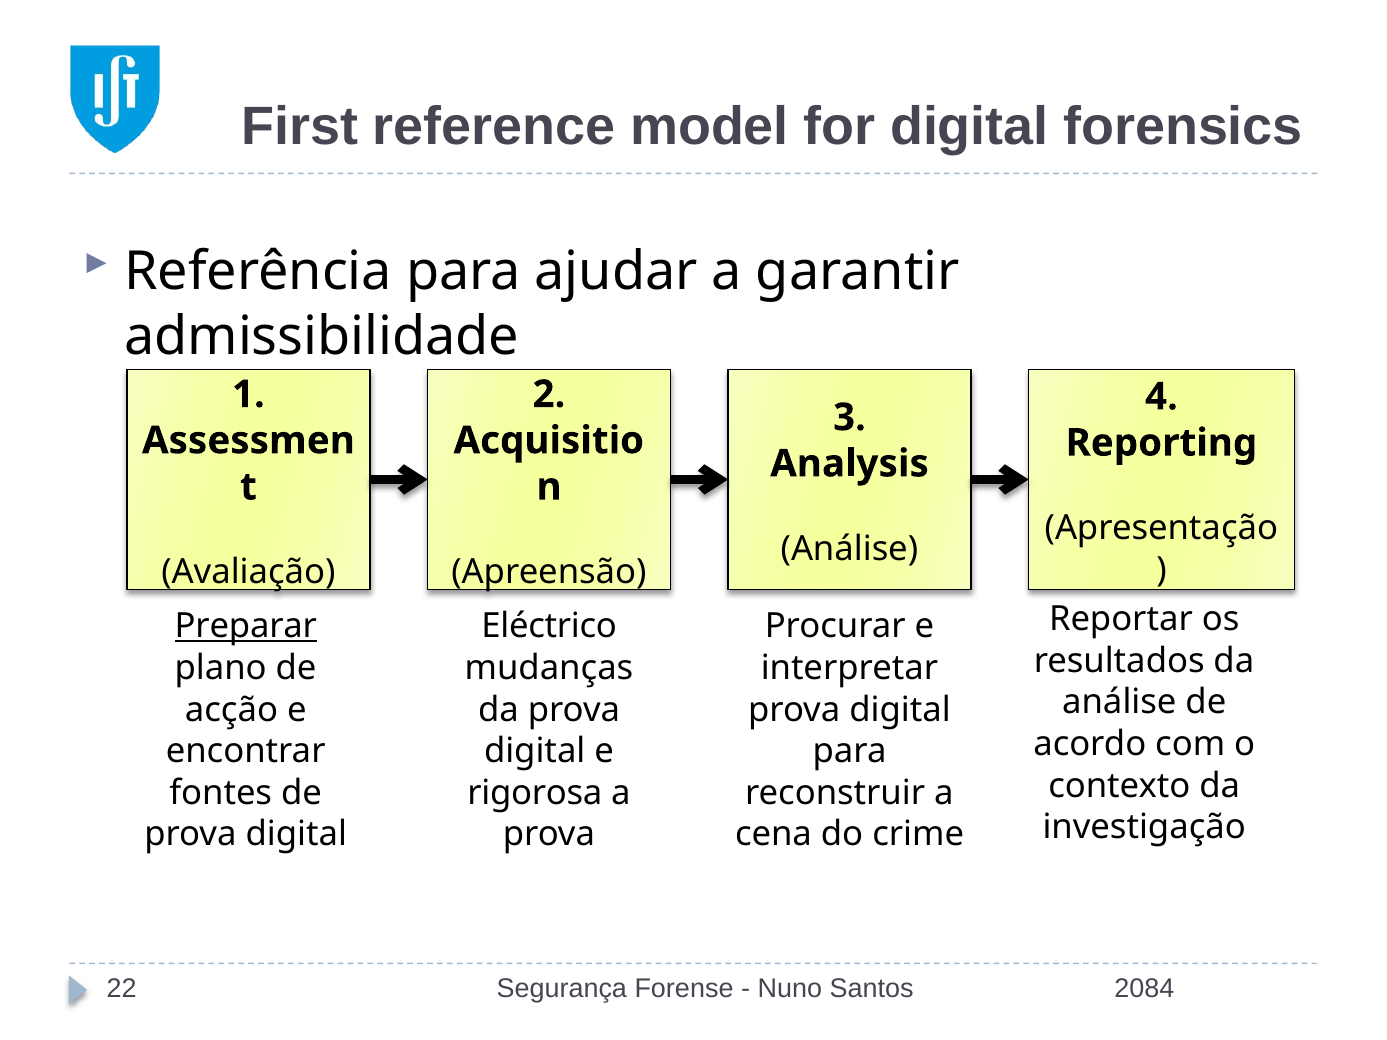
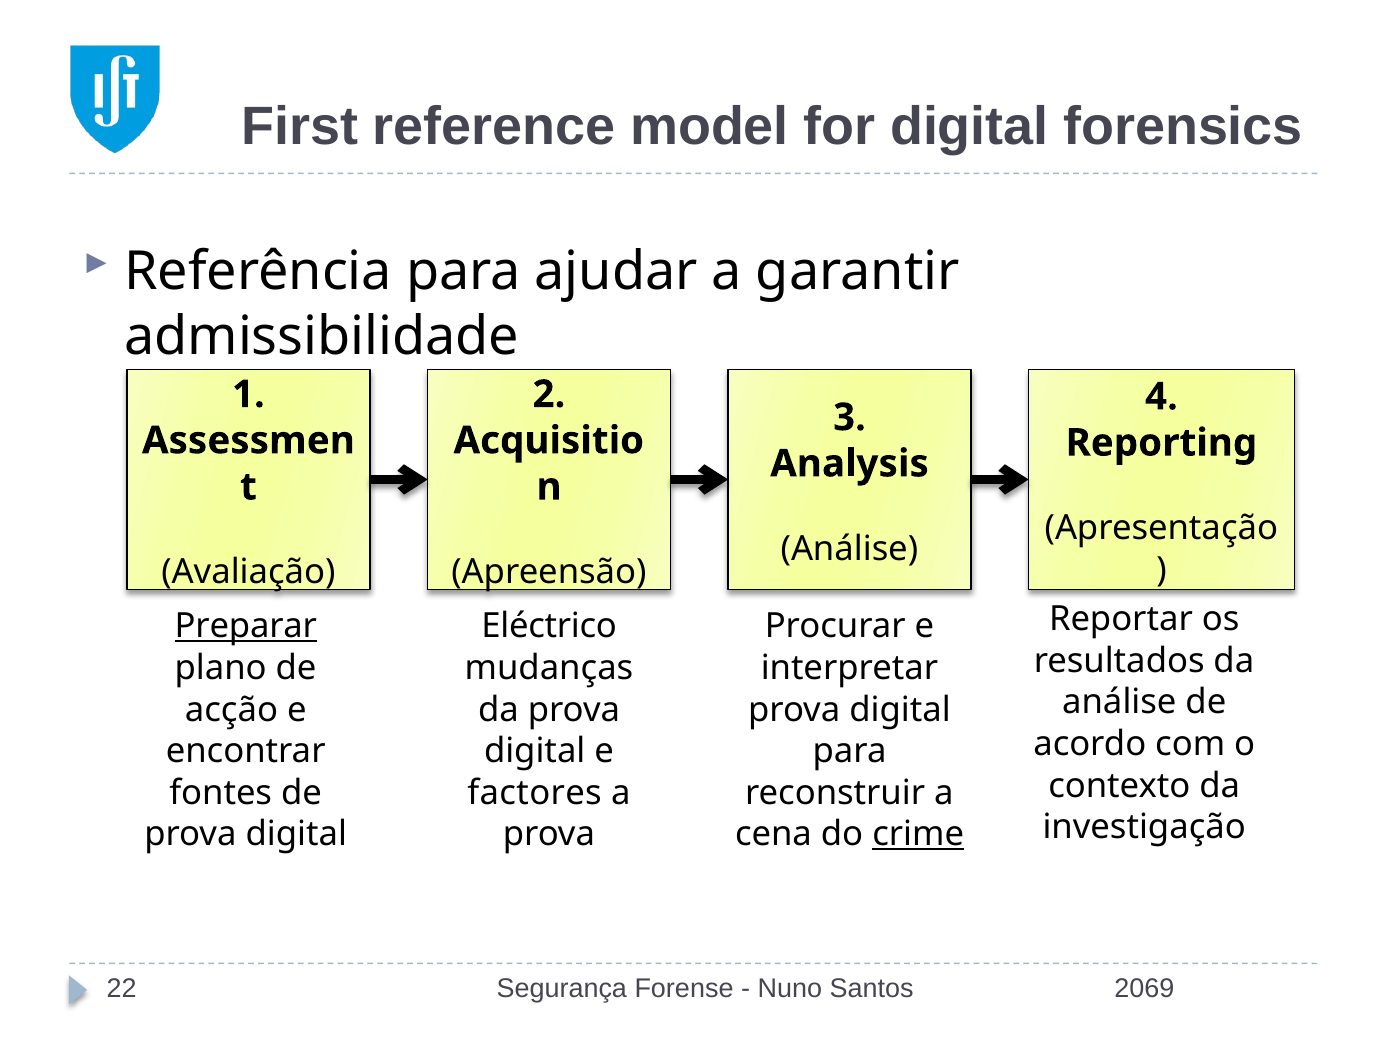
rigorosa: rigorosa -> factores
crime underline: none -> present
2084: 2084 -> 2069
